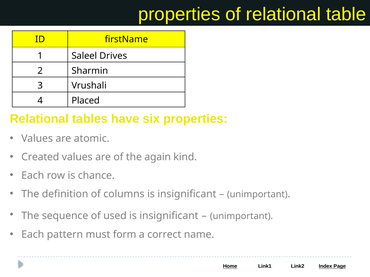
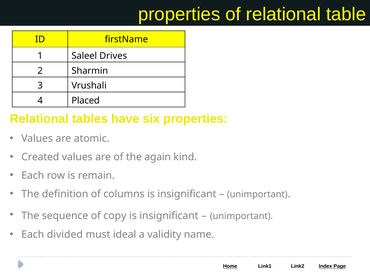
chance: chance -> remain
used: used -> copy
pattern: pattern -> divided
form: form -> ideal
correct: correct -> validity
